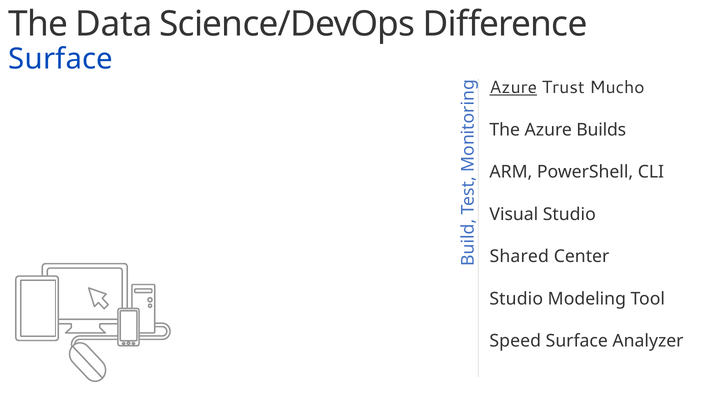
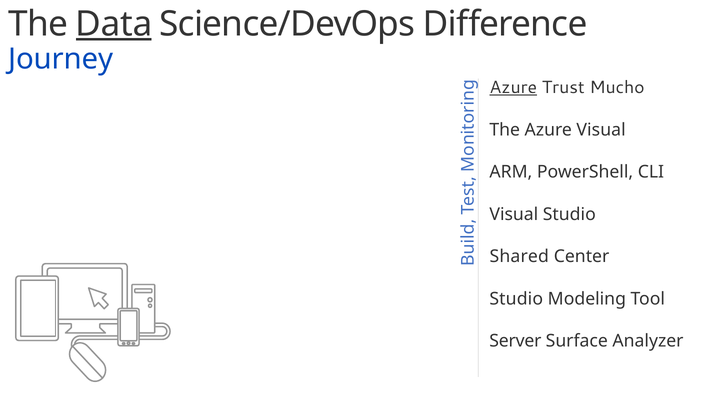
Data underline: none -> present
Surface at (61, 59): Surface -> Journey
Azure Builds: Builds -> Visual
Speed: Speed -> Server
